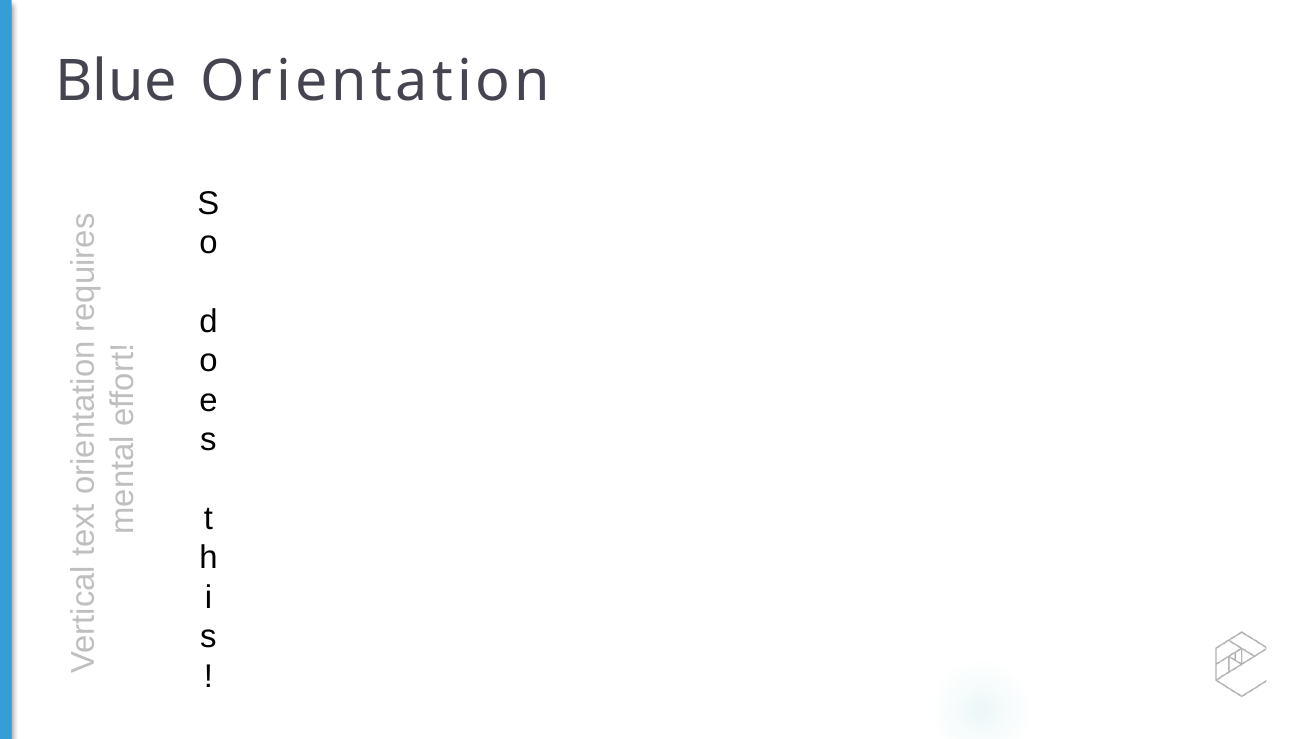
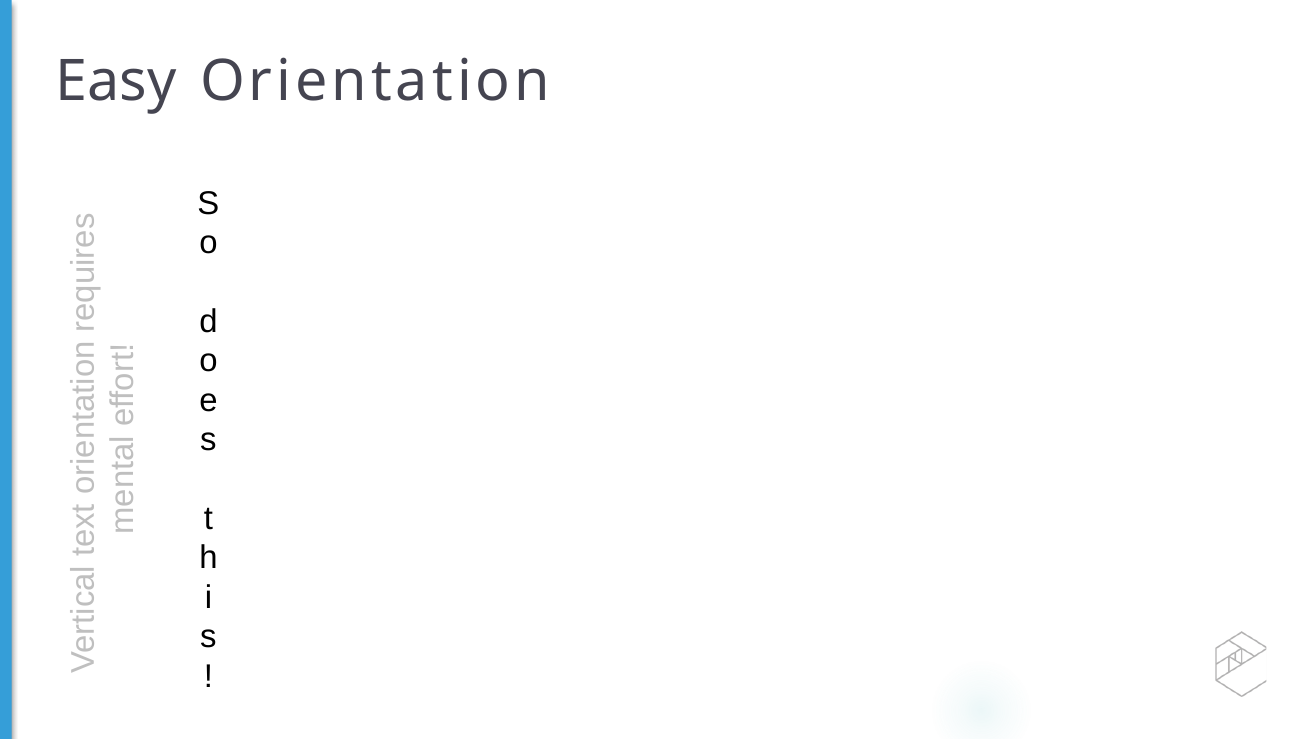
Blue: Blue -> Easy
